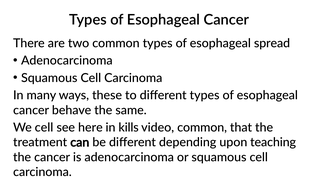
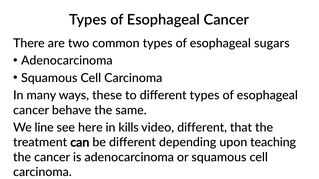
spread: spread -> sugars
We cell: cell -> line
video common: common -> different
